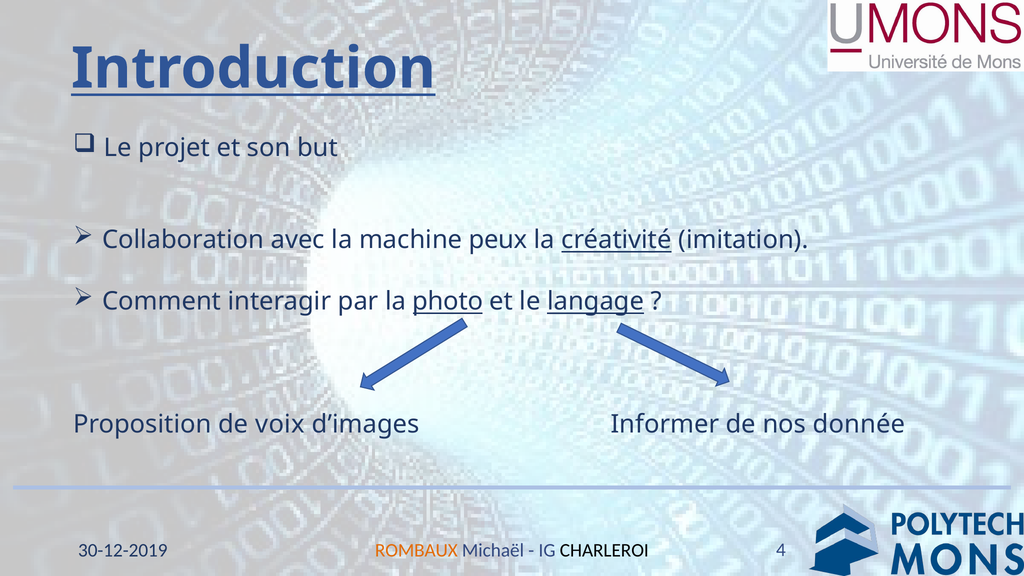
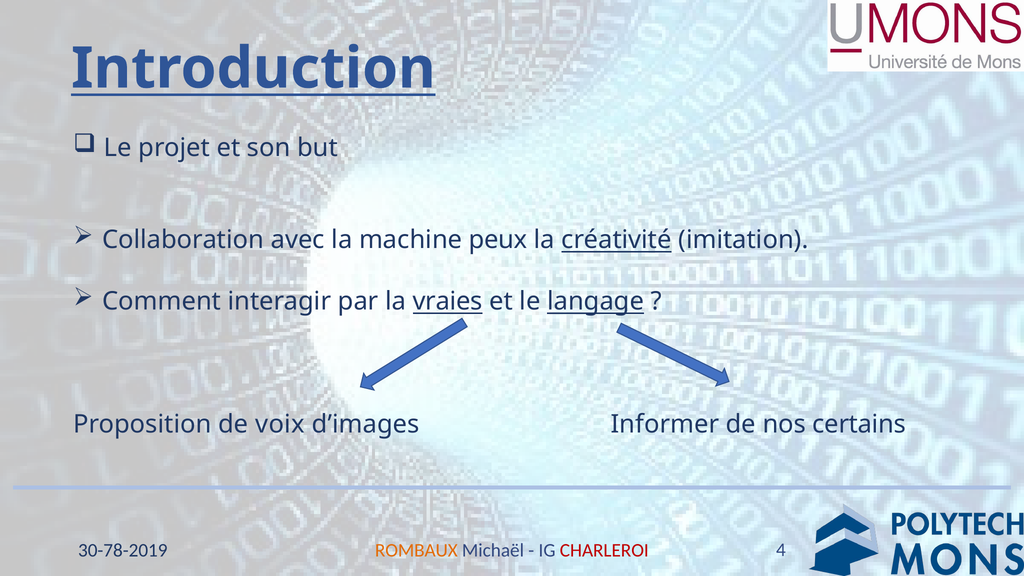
photo: photo -> vraies
donnée: donnée -> certains
CHARLEROI colour: black -> red
30-12-2019: 30-12-2019 -> 30-78-2019
